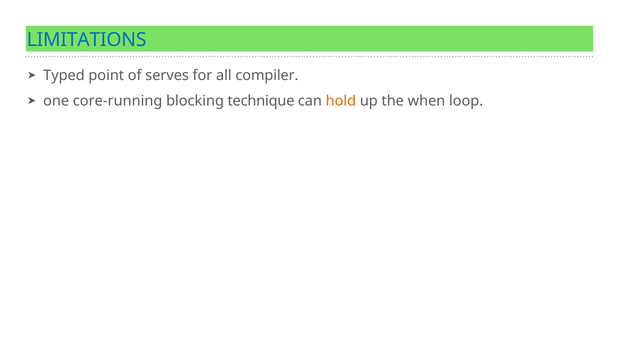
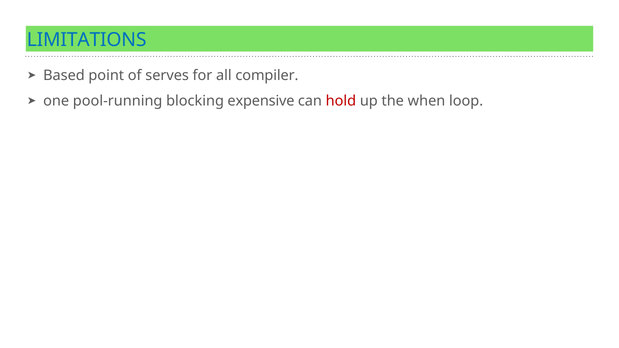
Typed: Typed -> Based
core-running: core-running -> pool-running
technique: technique -> expensive
hold colour: orange -> red
